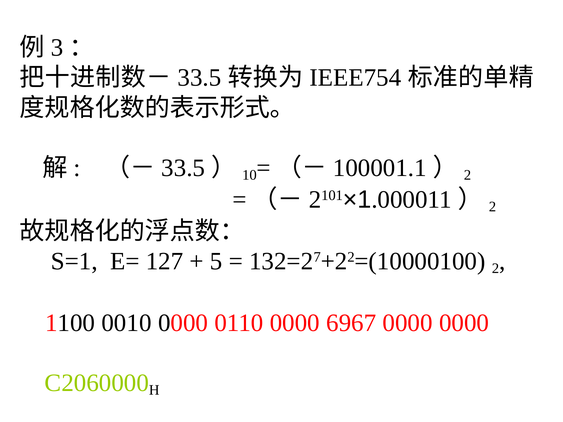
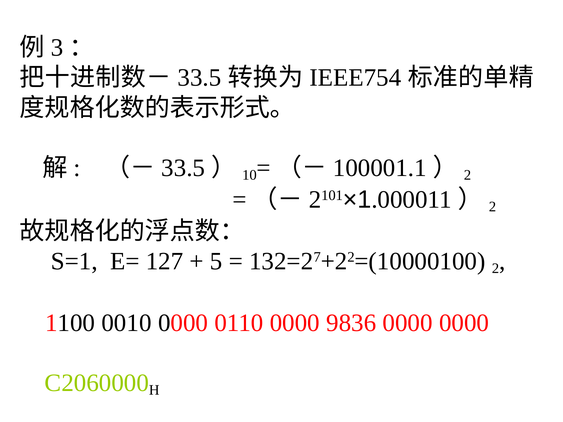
6967: 6967 -> 9836
